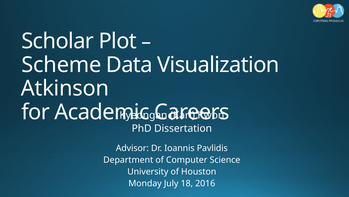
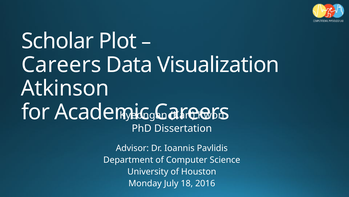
Scheme at (61, 65): Scheme -> Careers
